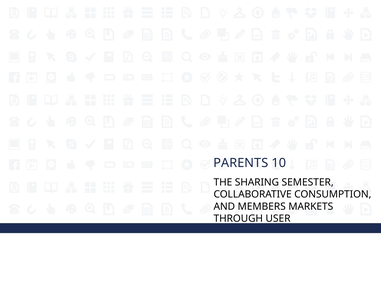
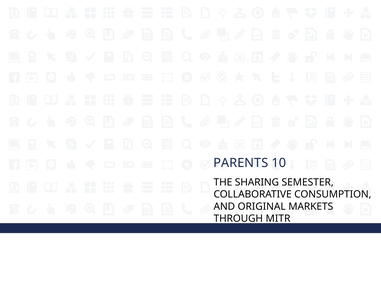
MEMBERS: MEMBERS -> ORIGINAL
USER: USER -> MITR
